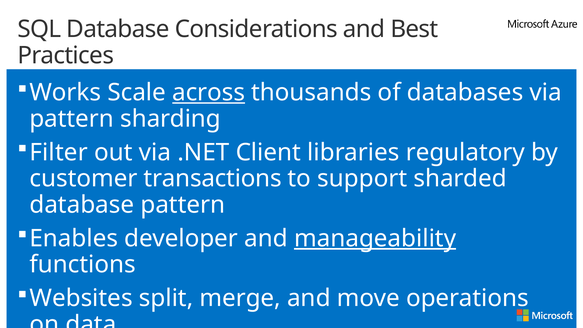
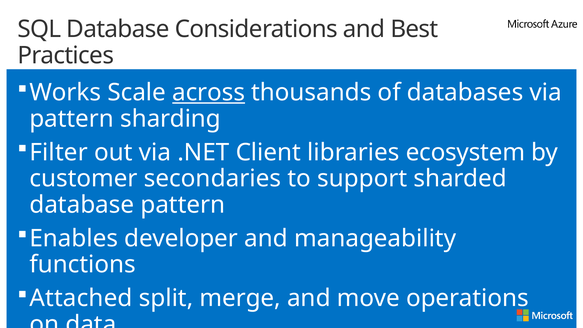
regulatory: regulatory -> ecosystem
transactions: transactions -> secondaries
manageability underline: present -> none
Websites: Websites -> Attached
